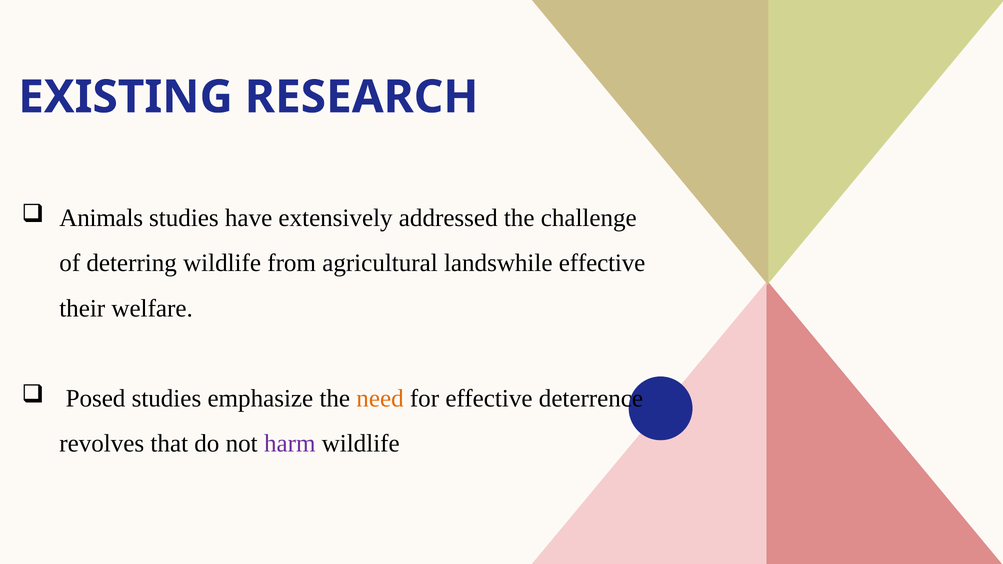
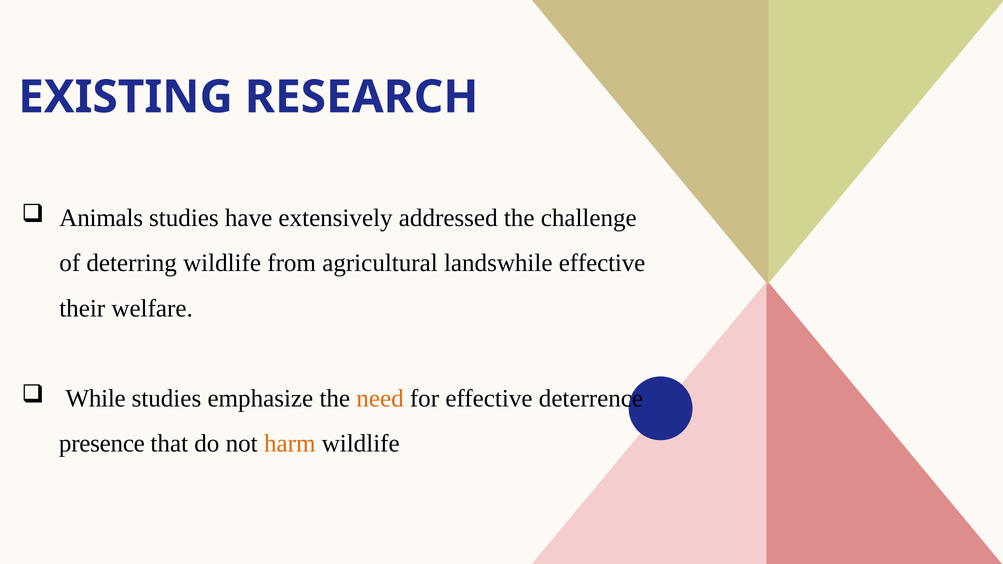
Posed: Posed -> While
revolves: revolves -> presence
harm colour: purple -> orange
